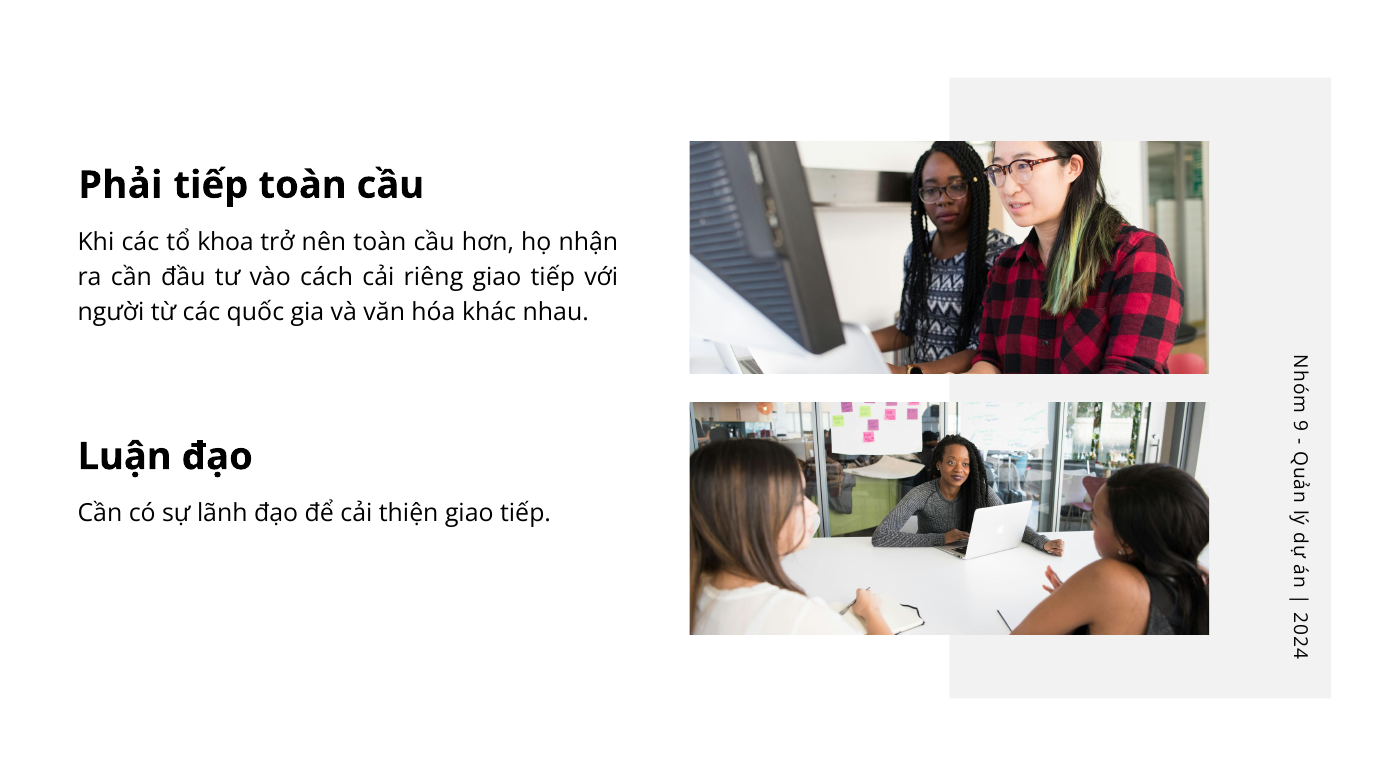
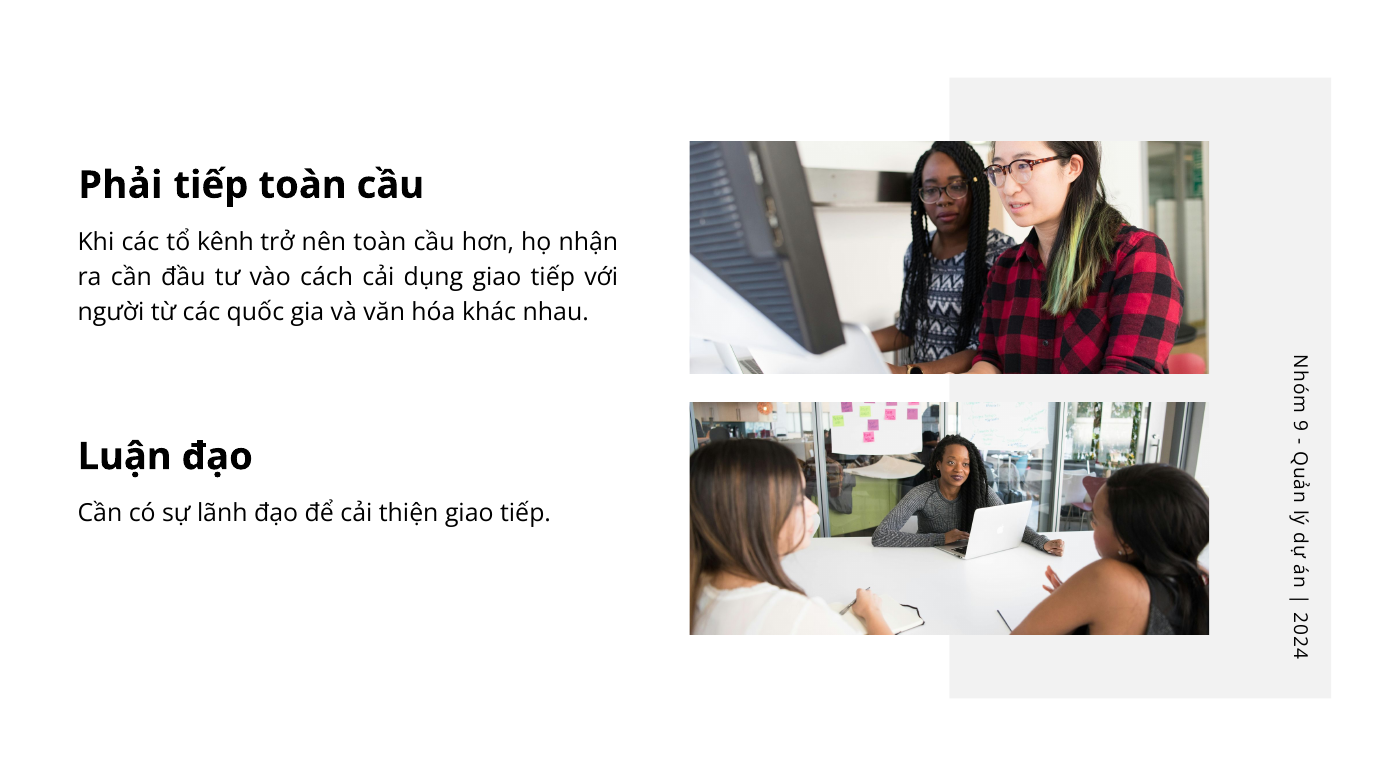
khoa: khoa -> kênh
riêng: riêng -> dụng
